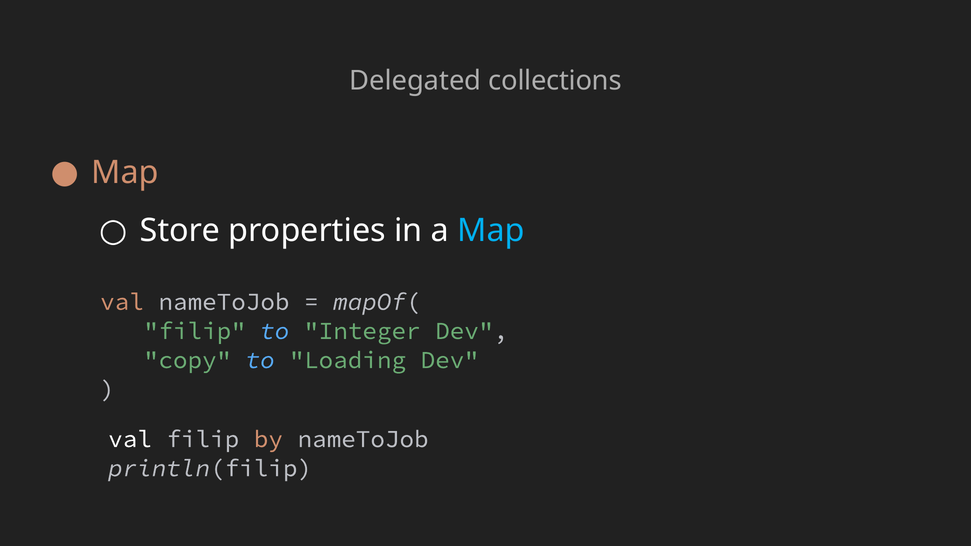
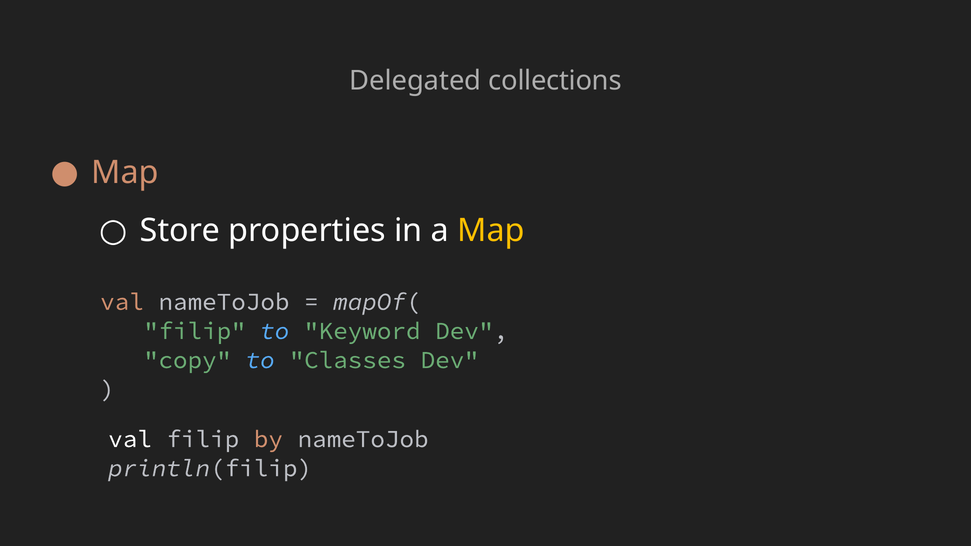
Map at (491, 231) colour: light blue -> yellow
Integer: Integer -> Keyword
Loading: Loading -> Classes
